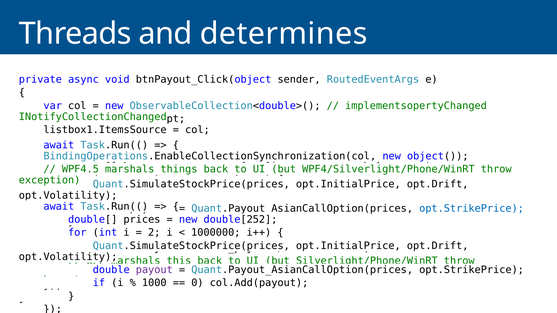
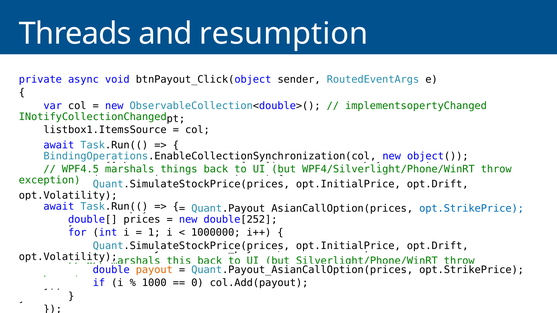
determines: determines -> resumption
2: 2 -> 1
payout colour: purple -> orange
